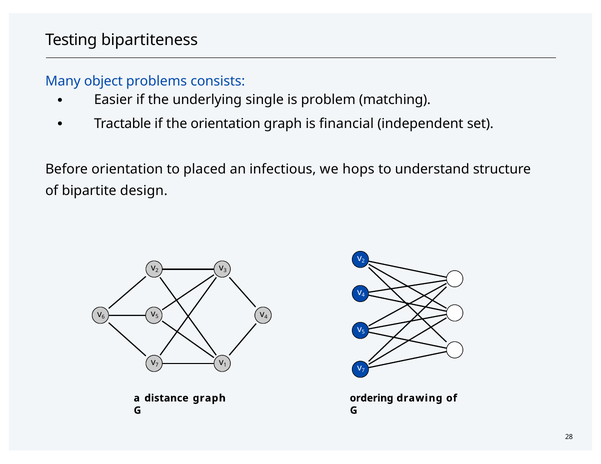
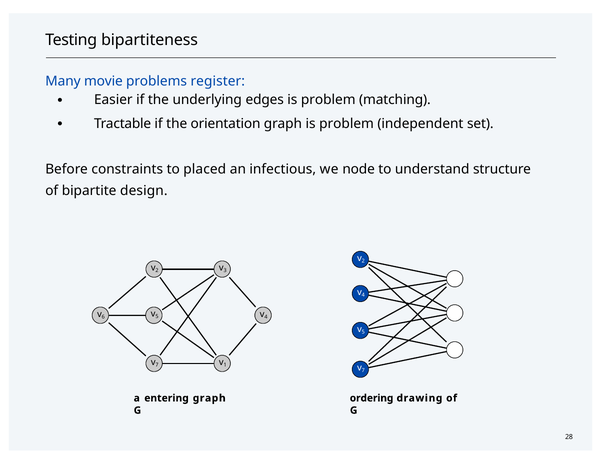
object: object -> movie
consists: consists -> register
single: single -> edges
graph is financial: financial -> problem
Before orientation: orientation -> constraints
hops: hops -> node
distance: distance -> entering
